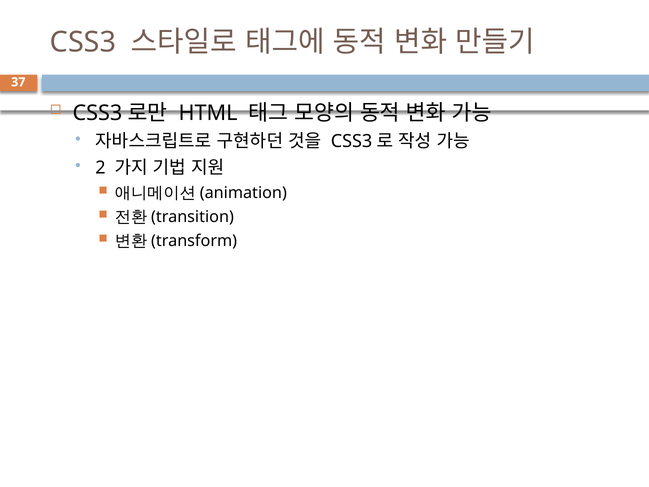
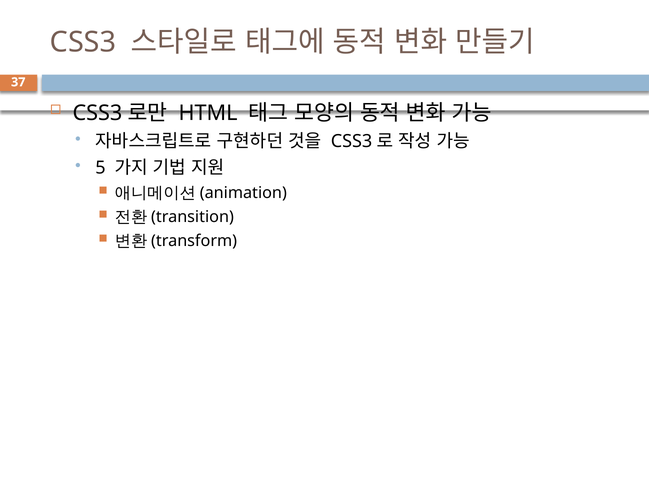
2: 2 -> 5
